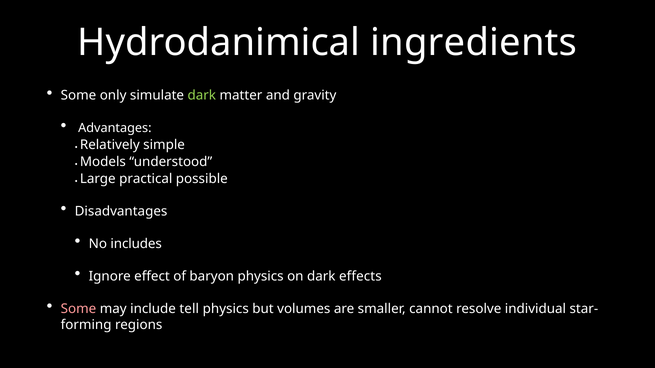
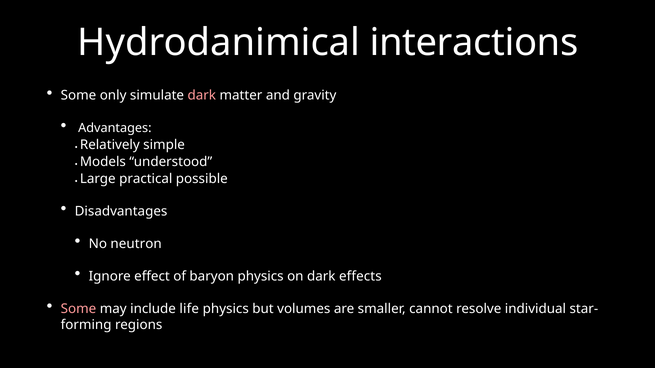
ingredients: ingredients -> interactions
dark at (202, 96) colour: light green -> pink
includes: includes -> neutron
tell: tell -> life
